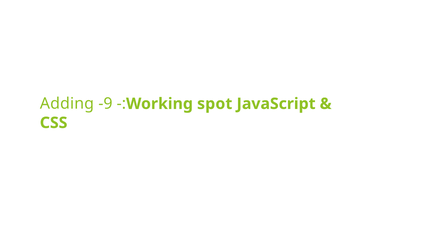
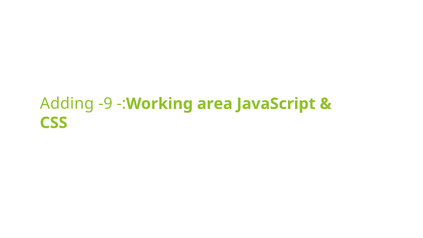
spot: spot -> area
